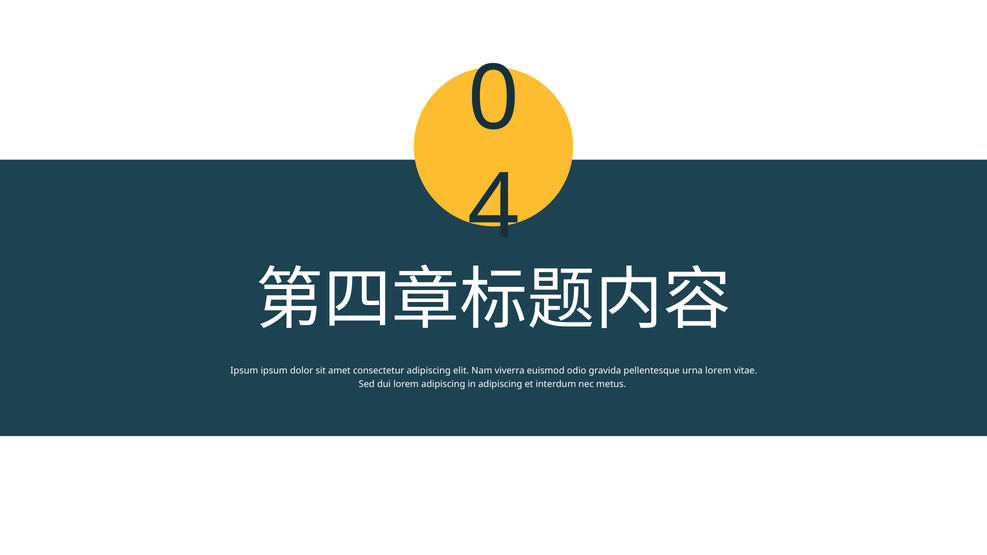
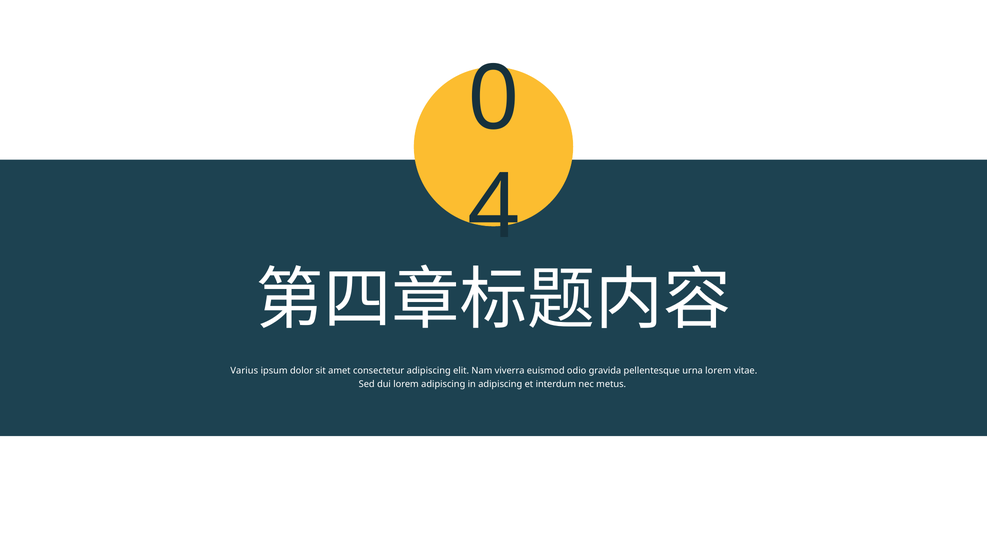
Ipsum at (244, 371): Ipsum -> Varius
